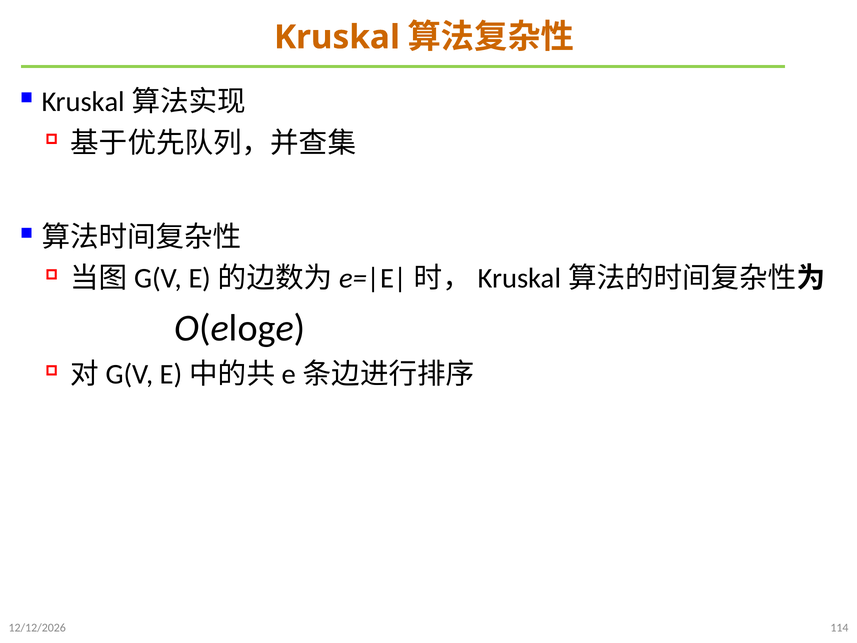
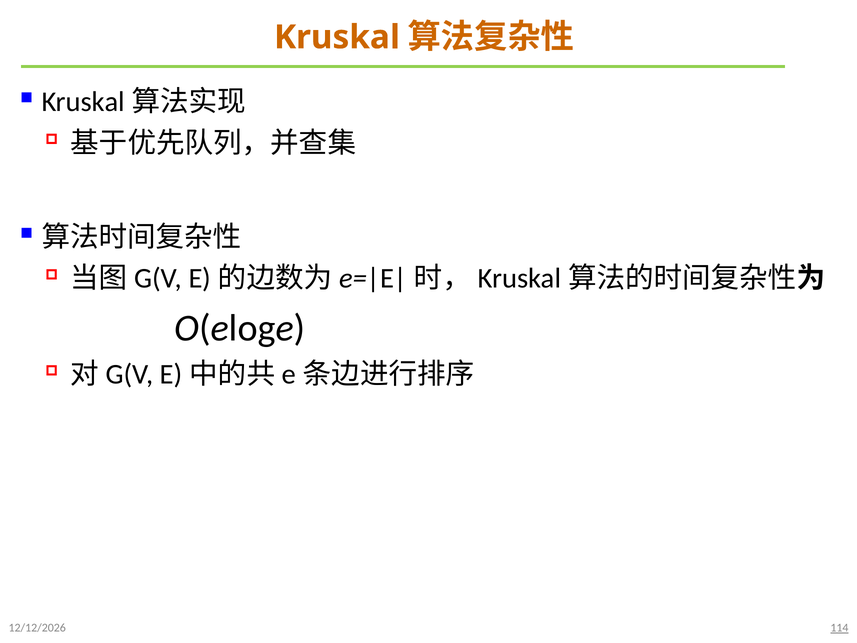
114 underline: none -> present
